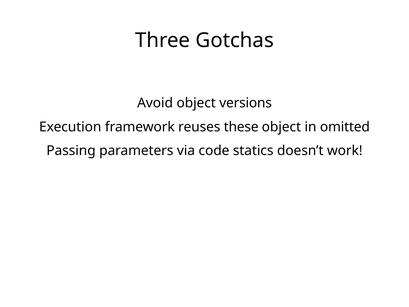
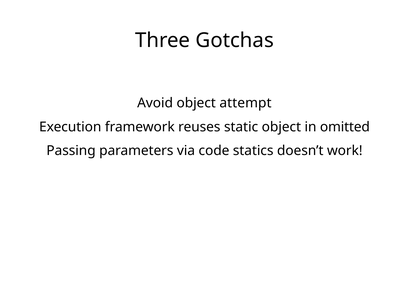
versions: versions -> attempt
these: these -> static
